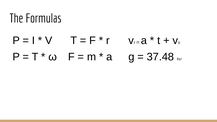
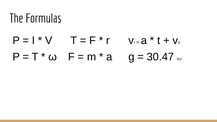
37.48: 37.48 -> 30.47
